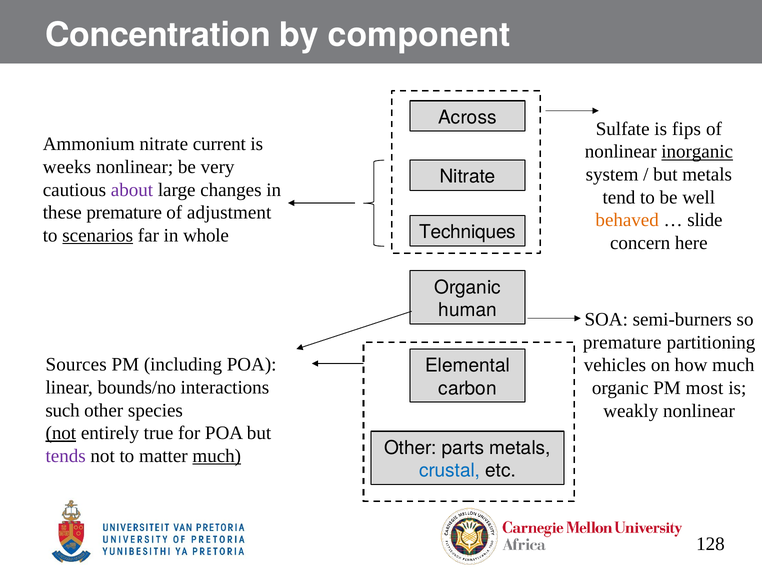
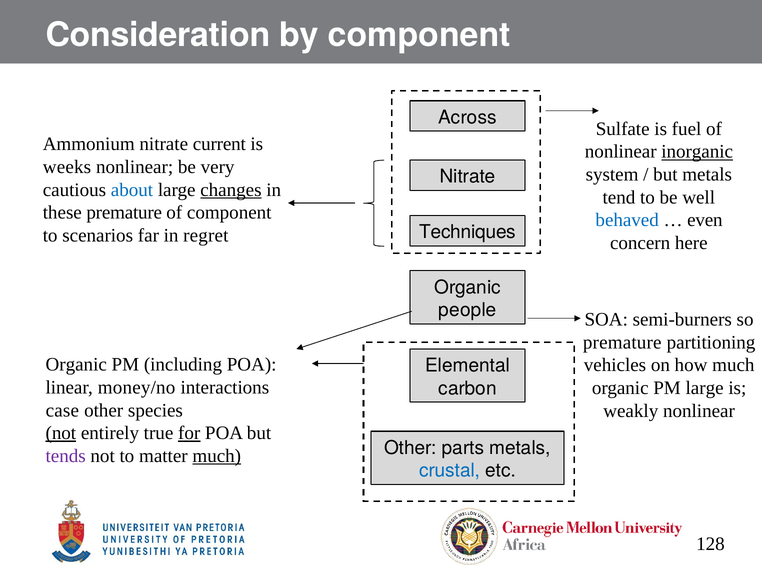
Concentration: Concentration -> Consideration
fips: fips -> fuel
about colour: purple -> blue
changes underline: none -> present
of adjustment: adjustment -> component
behaved colour: orange -> blue
slide: slide -> even
scenarios underline: present -> none
whole: whole -> regret
human: human -> people
Sources at (76, 365): Sources -> Organic
bounds/no: bounds/no -> money/no
PM most: most -> large
such: such -> case
for underline: none -> present
